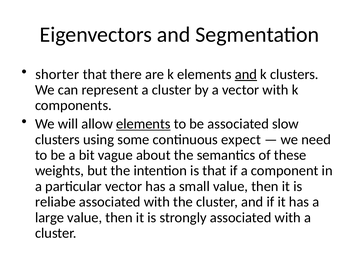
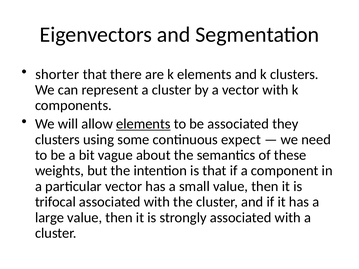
and at (246, 74) underline: present -> none
slow: slow -> they
reliabe: reliabe -> trifocal
